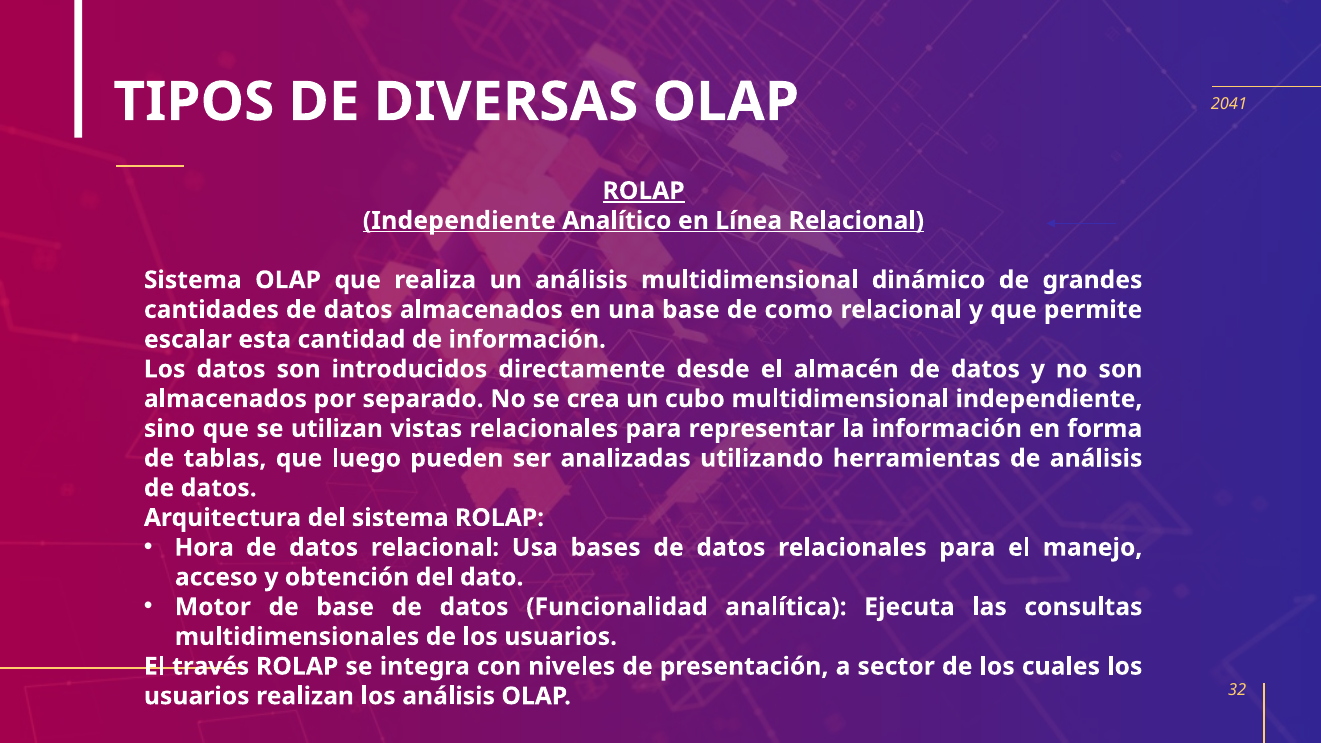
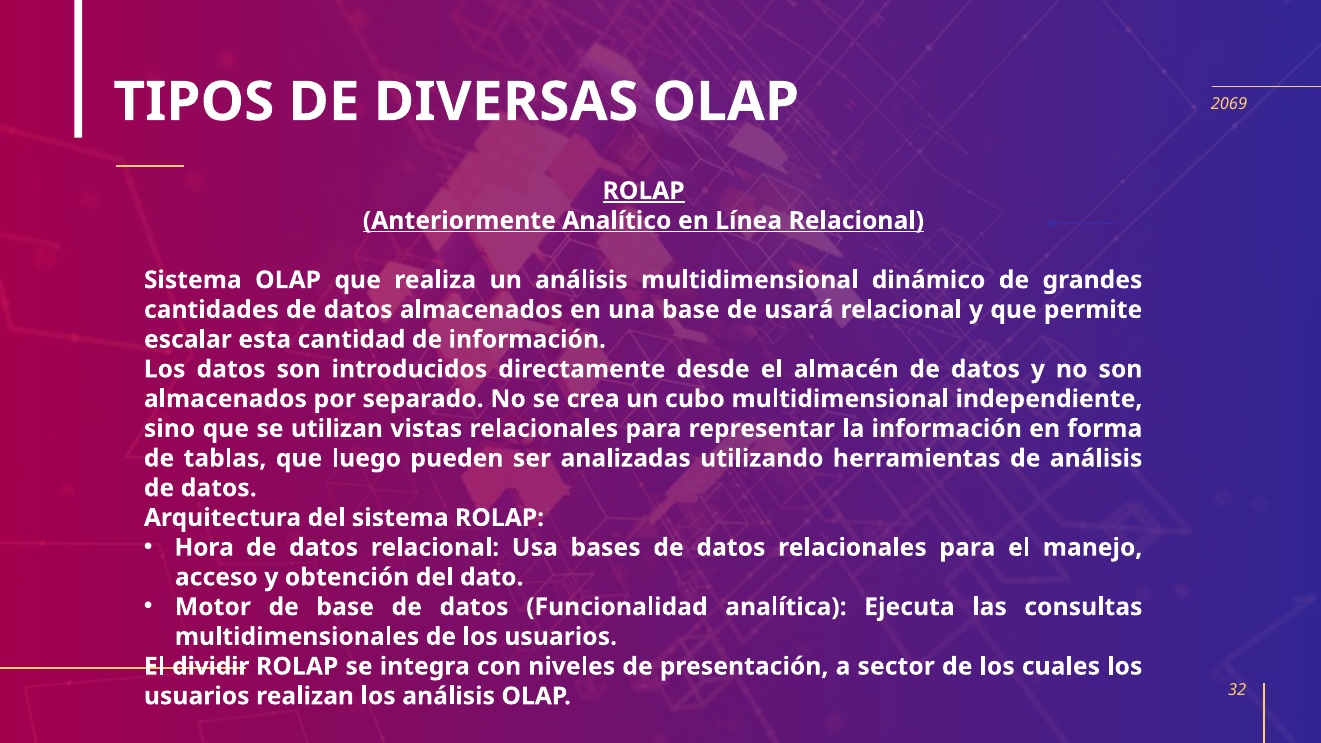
2041: 2041 -> 2069
Independiente at (459, 221): Independiente -> Anteriormente
como: como -> usará
través: través -> dividir
